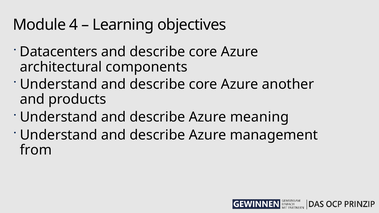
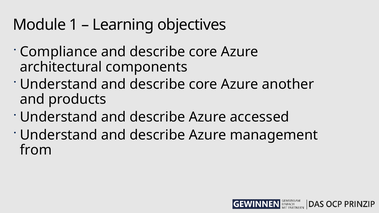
4: 4 -> 1
Datacenters: Datacenters -> Compliance
meaning: meaning -> accessed
